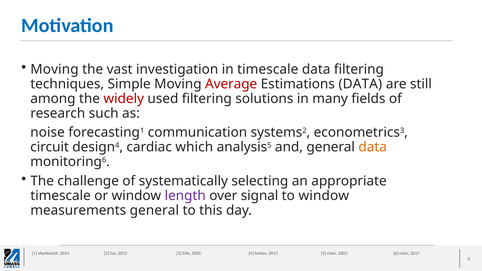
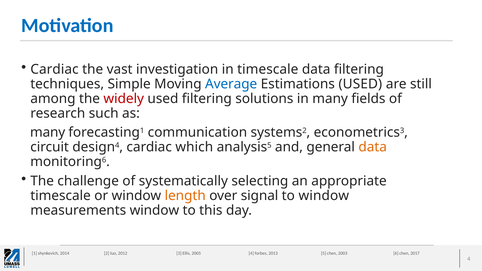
Moving at (54, 69): Moving -> Cardiac
Average colour: red -> blue
Estimations DATA: DATA -> USED
noise at (48, 133): noise -> many
length colour: purple -> orange
measurements general: general -> window
